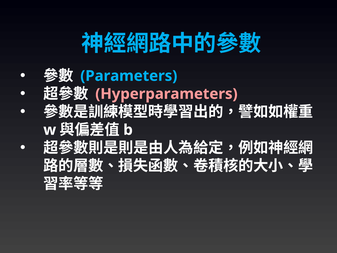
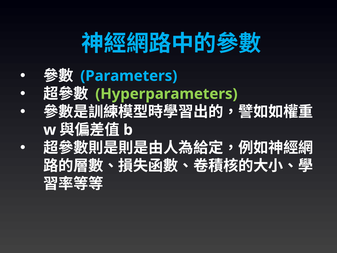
Hyperparameters colour: pink -> light green
